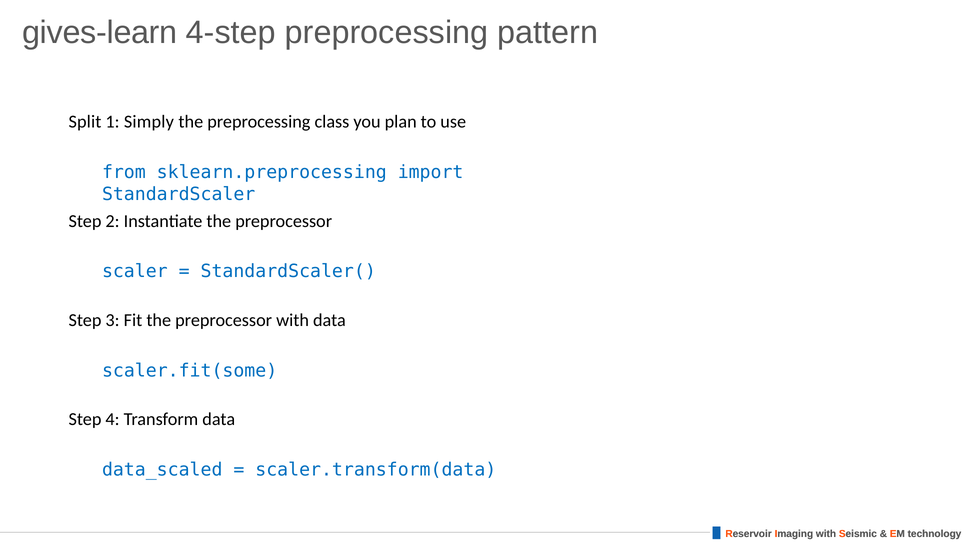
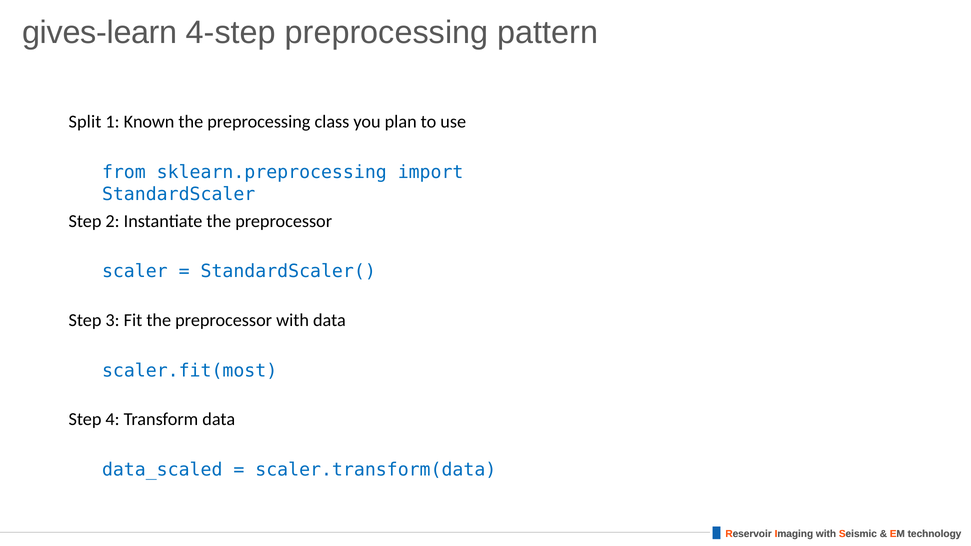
Simply: Simply -> Known
scaler.fit(some: scaler.fit(some -> scaler.fit(most
